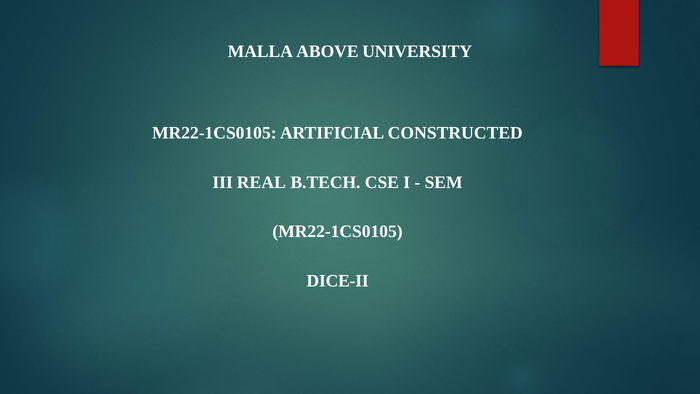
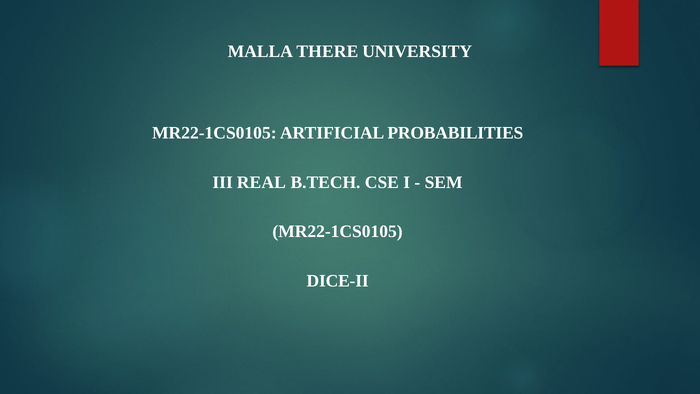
ABOVE: ABOVE -> THERE
CONSTRUCTED: CONSTRUCTED -> PROBABILITIES
